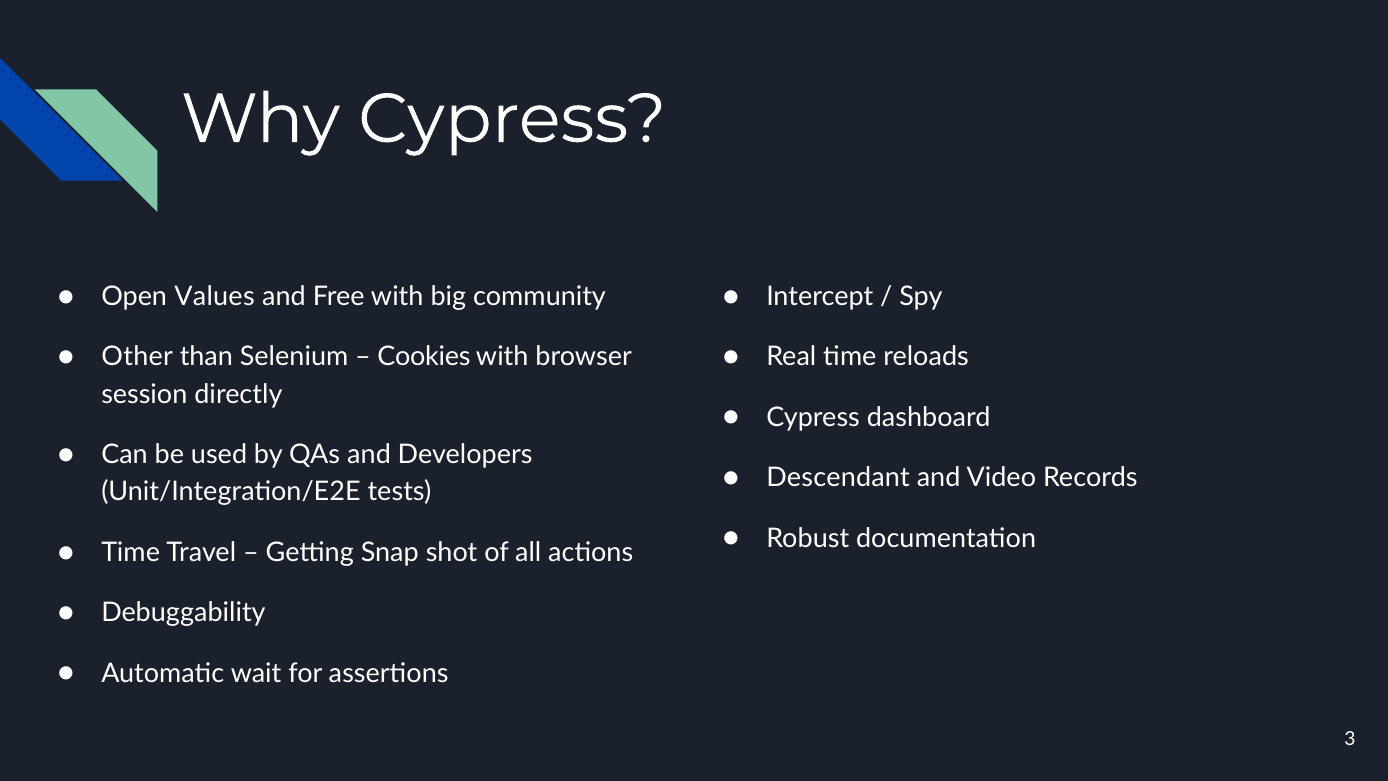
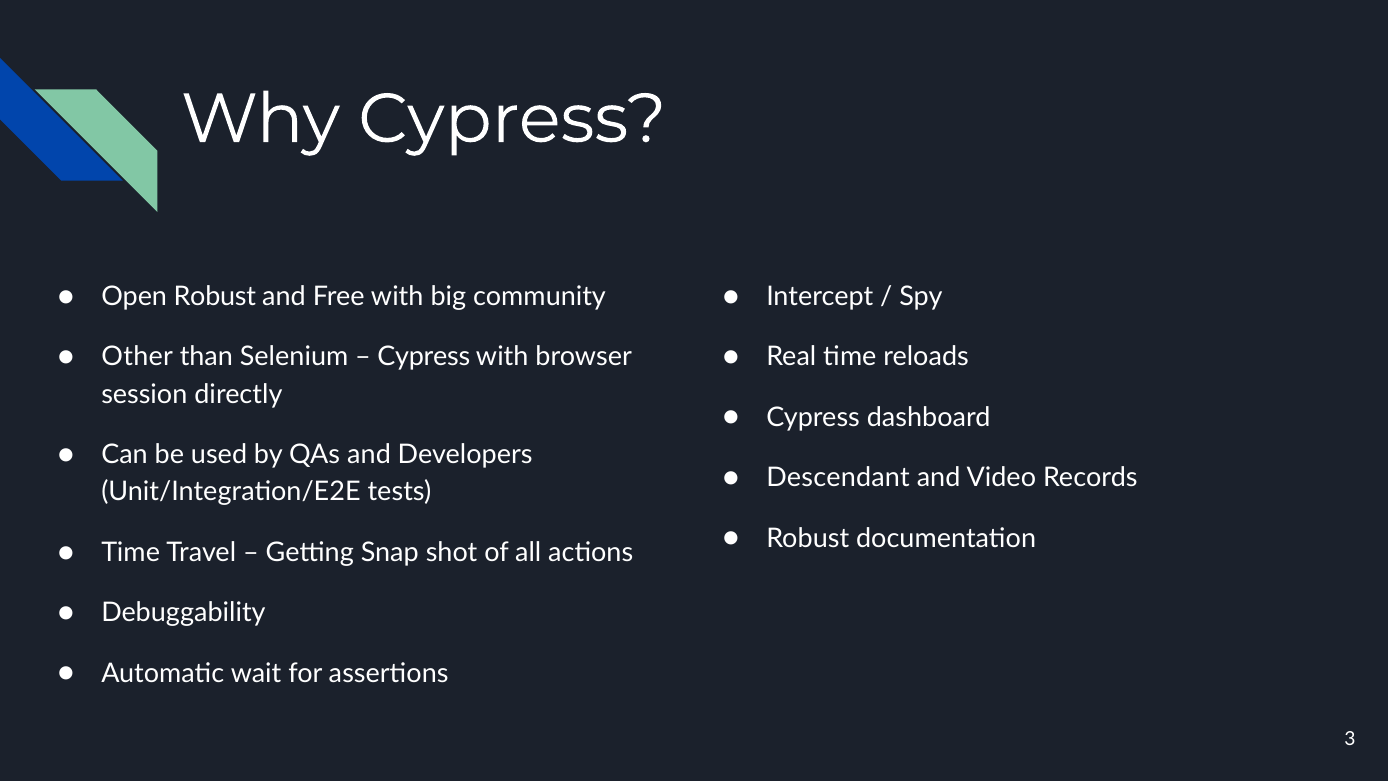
Open Values: Values -> Robust
Cookies at (424, 357): Cookies -> Cypress
